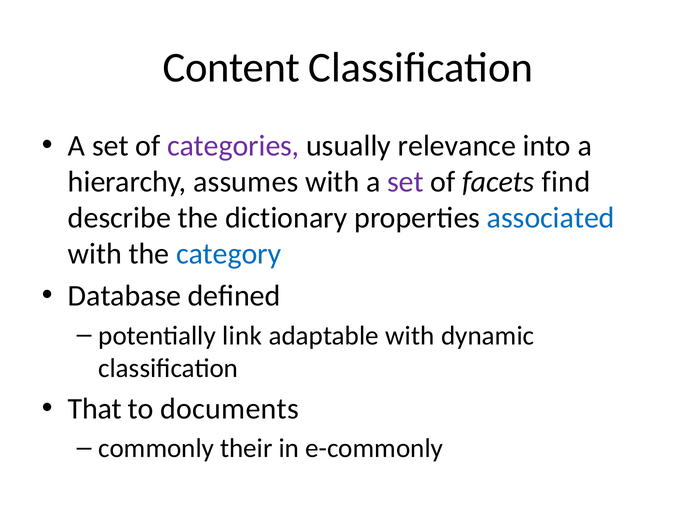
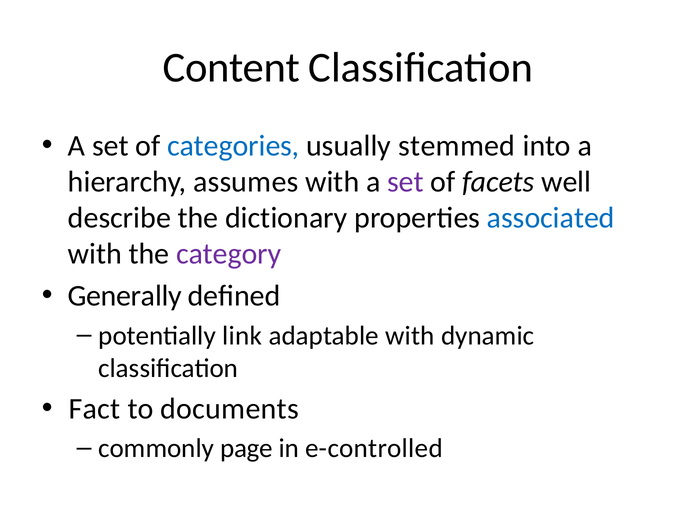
categories colour: purple -> blue
relevance: relevance -> stemmed
find: find -> well
category colour: blue -> purple
Database: Database -> Generally
That: That -> Fact
their: their -> page
e-commonly: e-commonly -> e-controlled
